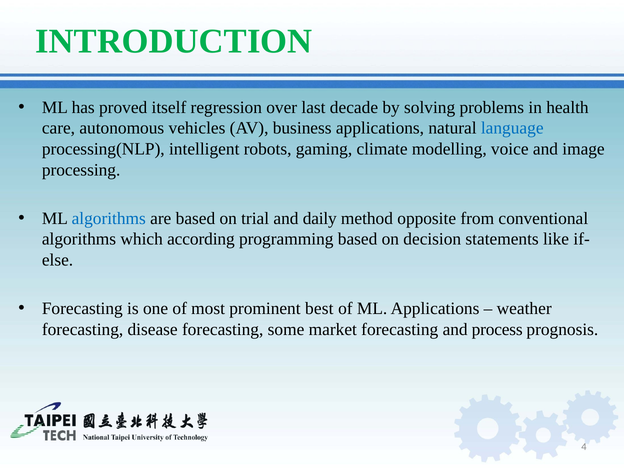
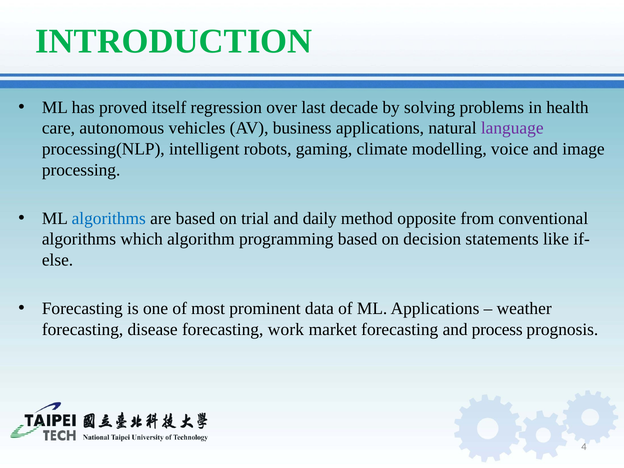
language colour: blue -> purple
according: according -> algorithm
best: best -> data
some: some -> work
